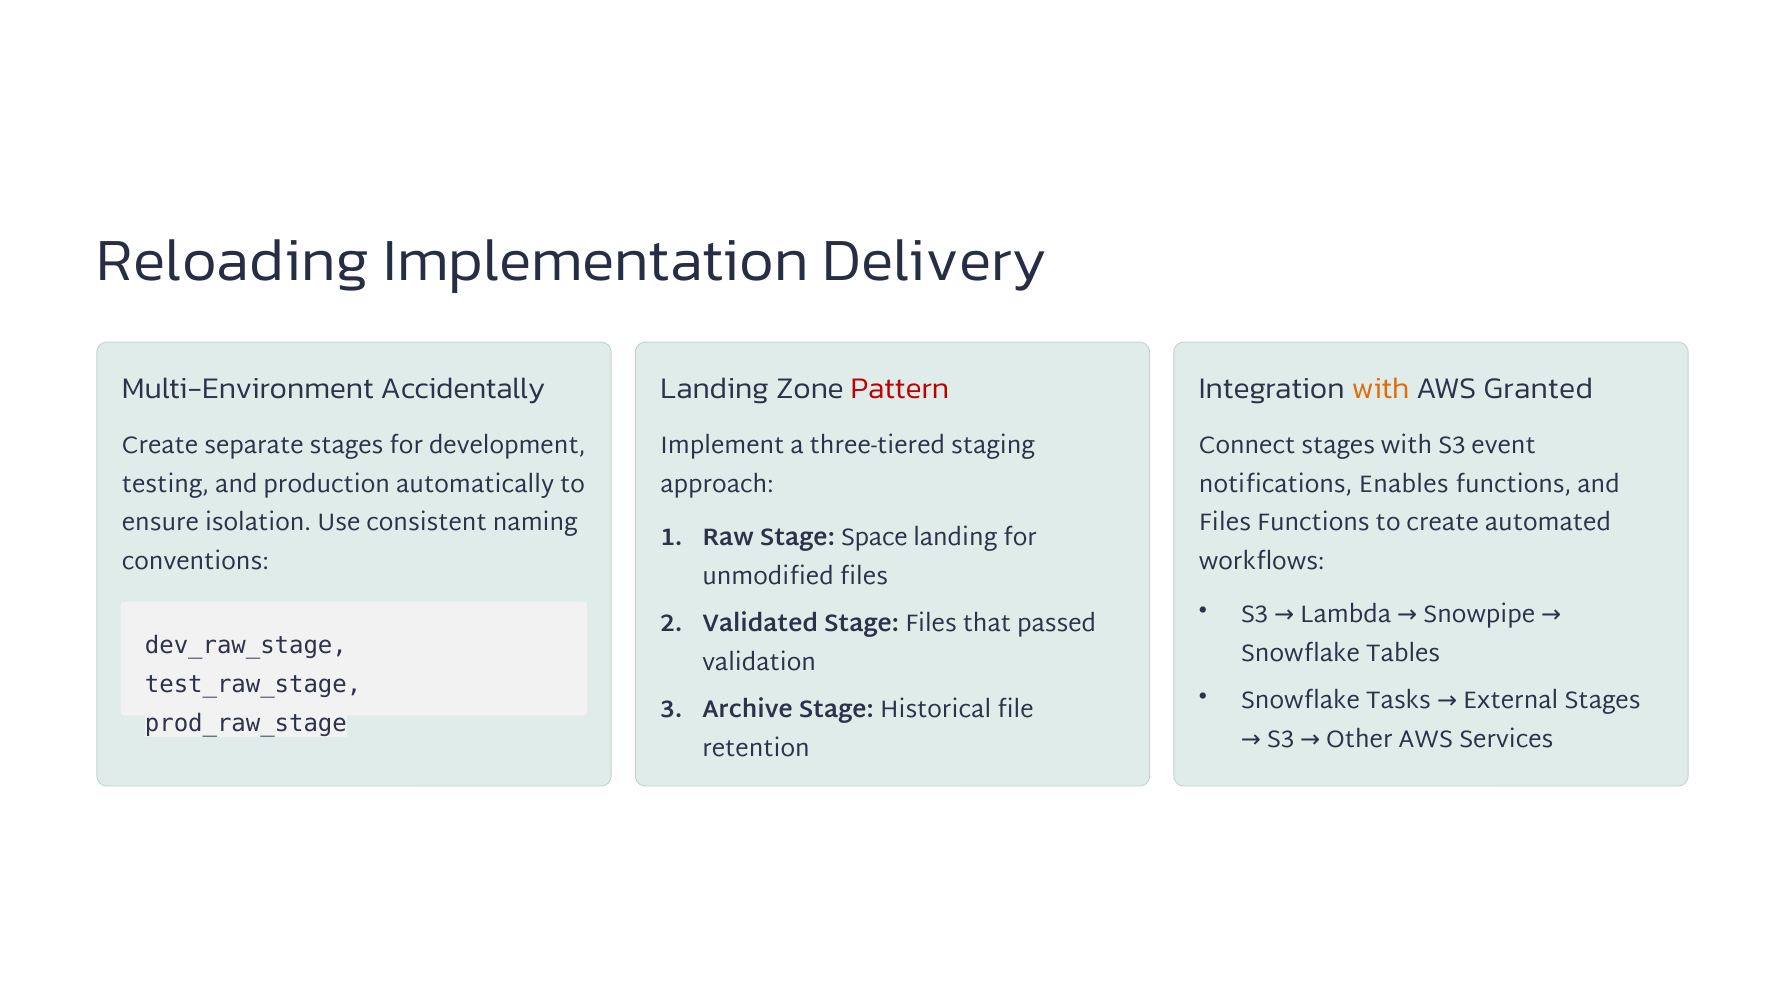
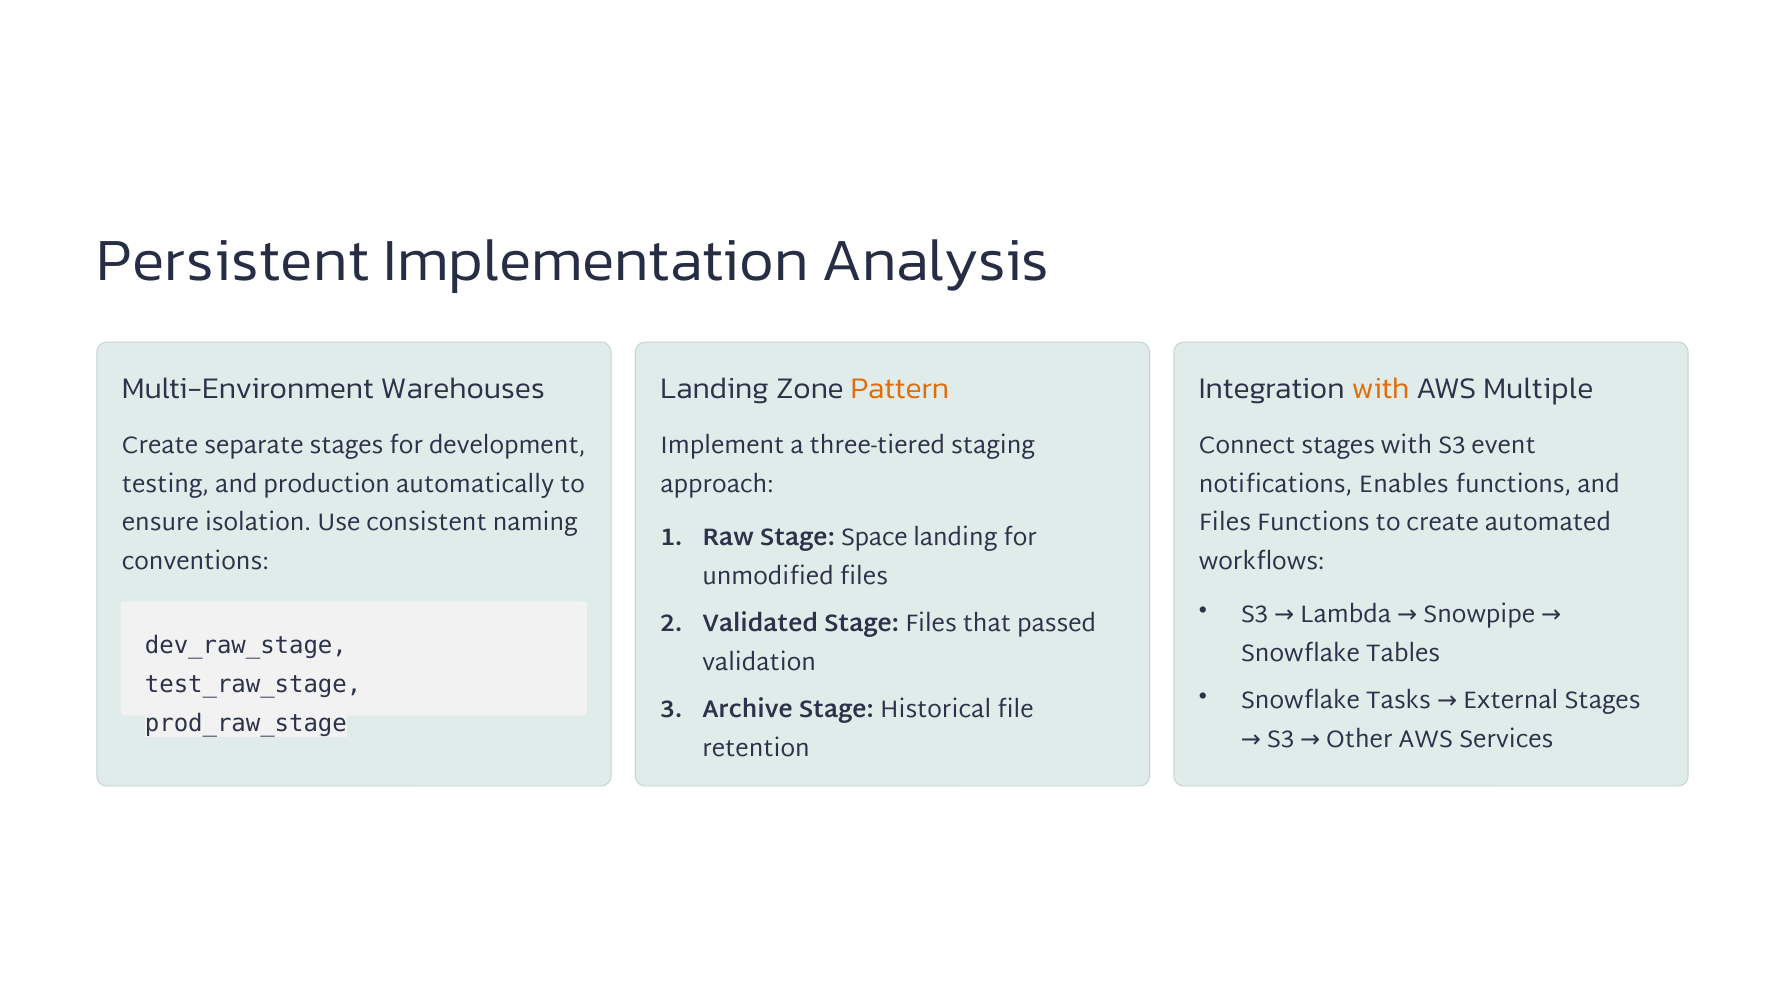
Reloading: Reloading -> Persistent
Delivery: Delivery -> Analysis
Accidentally: Accidentally -> Warehouses
Pattern colour: red -> orange
Granted: Granted -> Multiple
